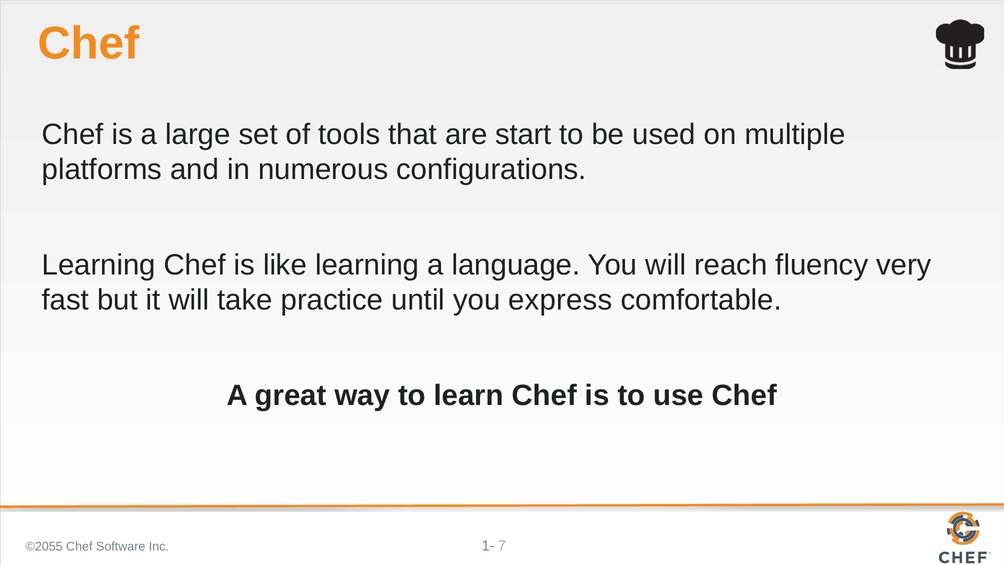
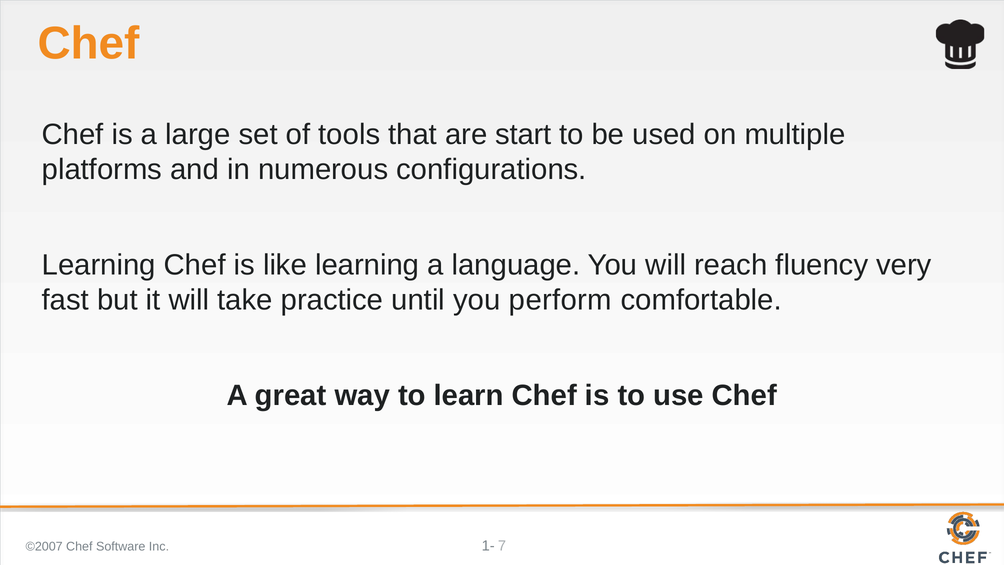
express: express -> perform
©2055: ©2055 -> ©2007
